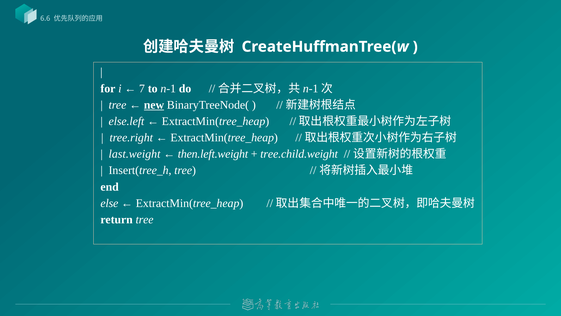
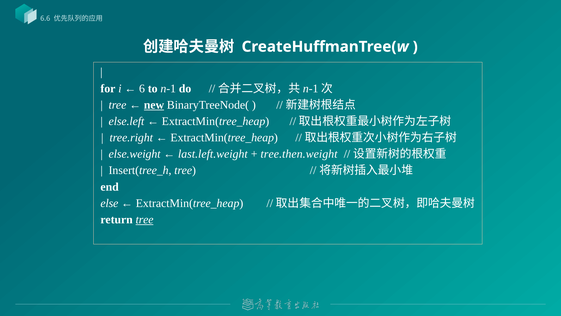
7: 7 -> 6
last.weight: last.weight -> else.weight
then.left.weight: then.left.weight -> last.left.weight
tree.child.weight: tree.child.weight -> tree.then.weight
tree at (145, 219) underline: none -> present
